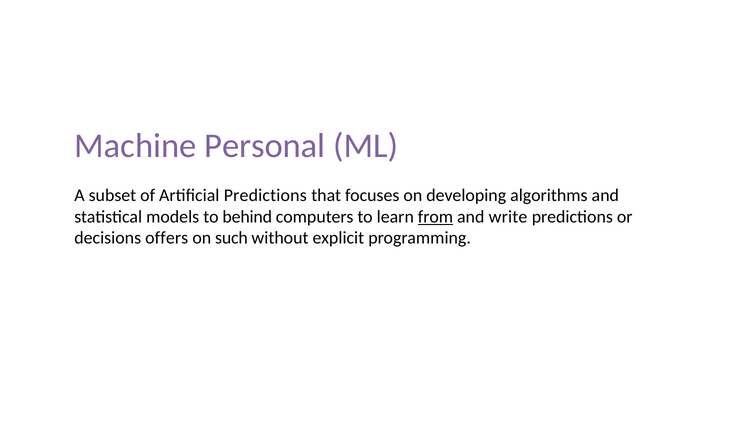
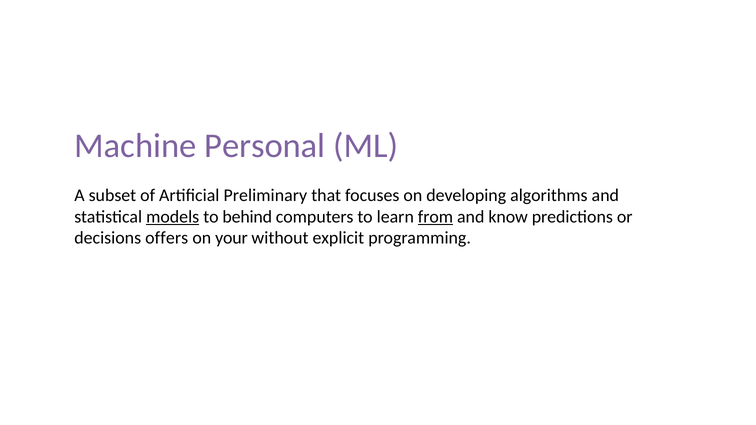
Artificial Predictions: Predictions -> Preliminary
models underline: none -> present
write: write -> know
such: such -> your
